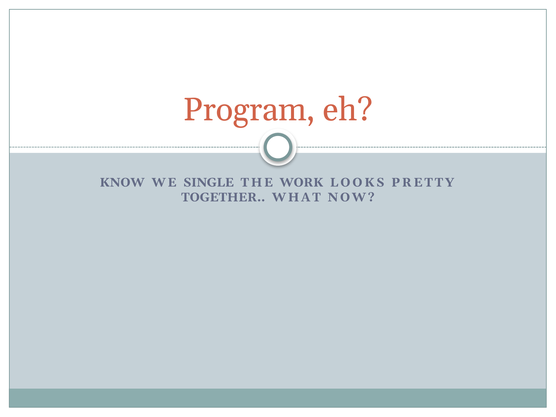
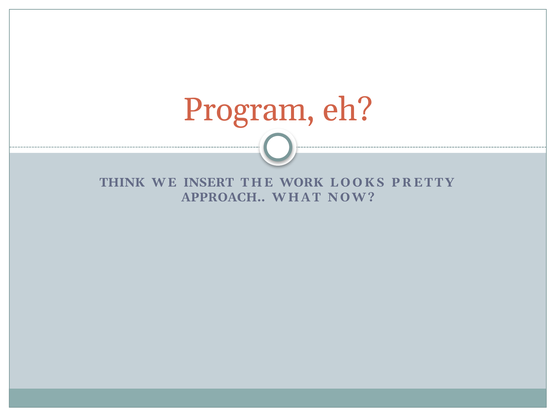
KNOW: KNOW -> THINK
SINGLE: SINGLE -> INSERT
TOGETHER: TOGETHER -> APPROACH
